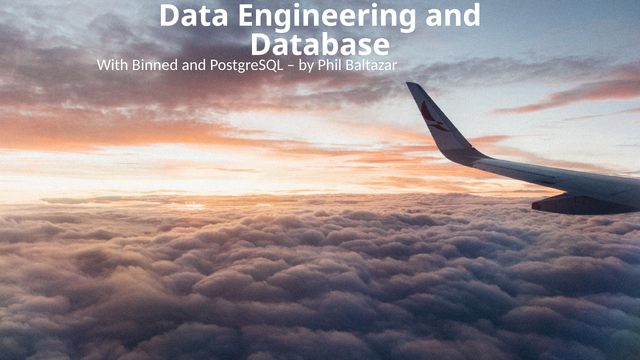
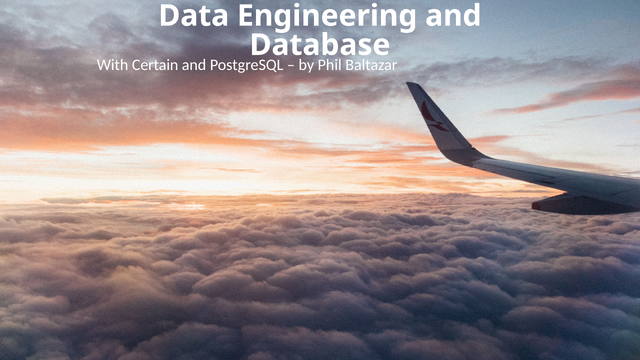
Binned: Binned -> Certain
